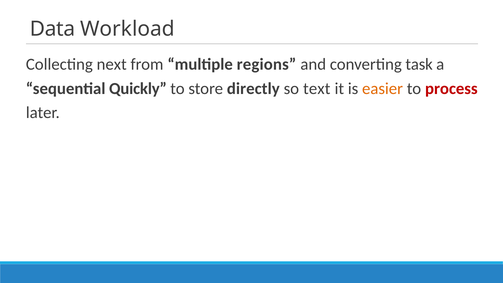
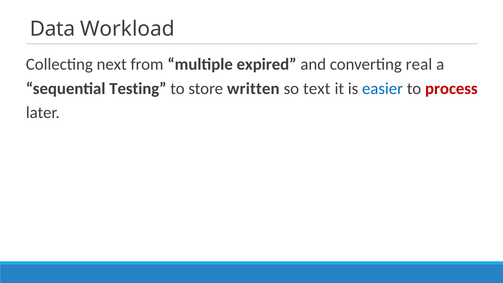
regions: regions -> expired
task: task -> real
Quickly: Quickly -> Testing
directly: directly -> written
easier colour: orange -> blue
